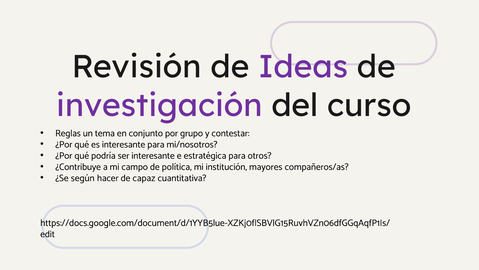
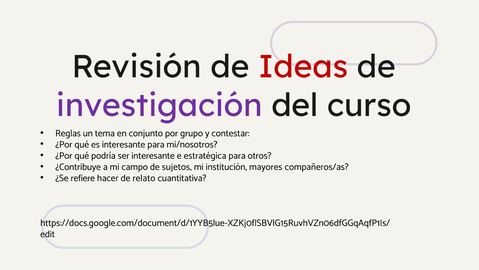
Ideas colour: purple -> red
política: política -> sujetos
según: según -> refiere
capaz: capaz -> relato
